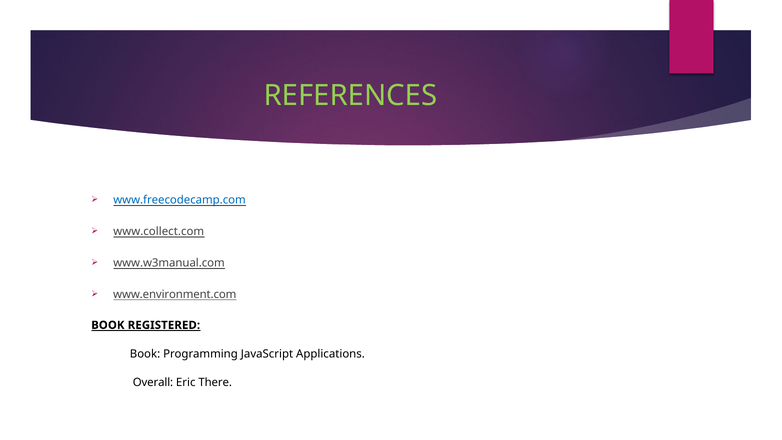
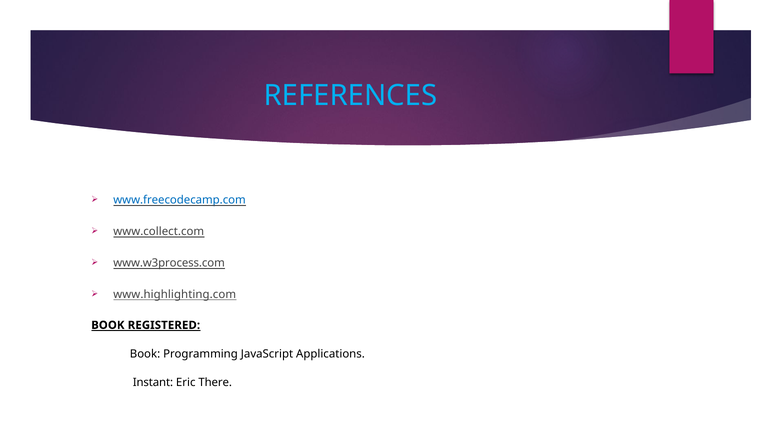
REFERENCES colour: light green -> light blue
www.w3manual.com: www.w3manual.com -> www.w3process.com
www.environment.com: www.environment.com -> www.highlighting.com
Overall: Overall -> Instant
